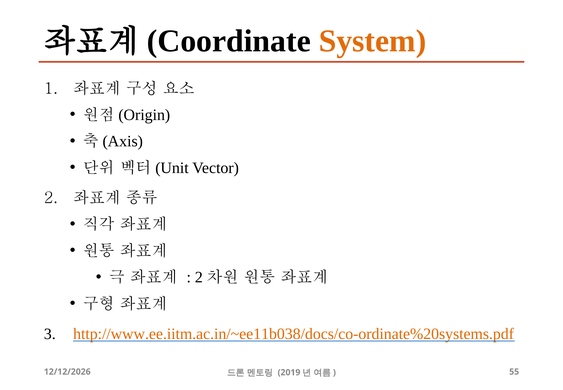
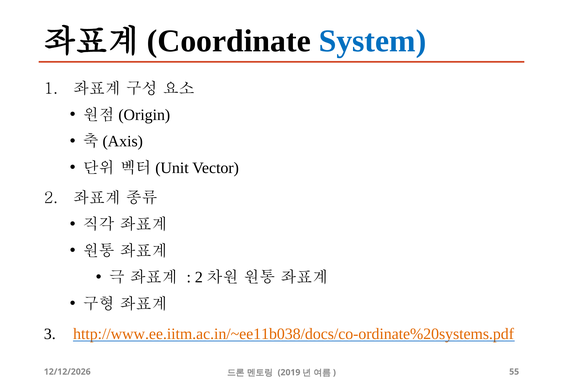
System colour: orange -> blue
